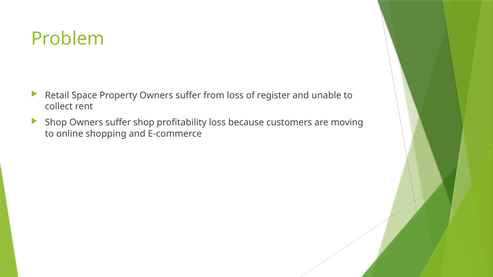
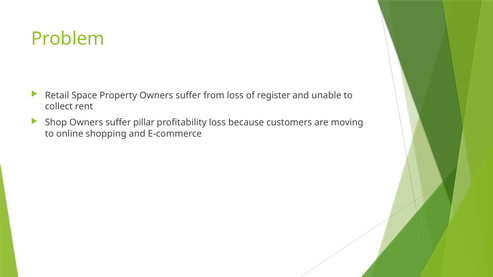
suffer shop: shop -> pillar
